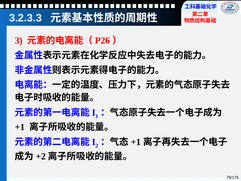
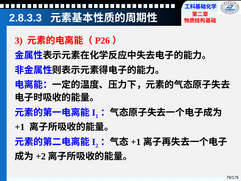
3.2.3.3: 3.2.3.3 -> 2.8.3.3
